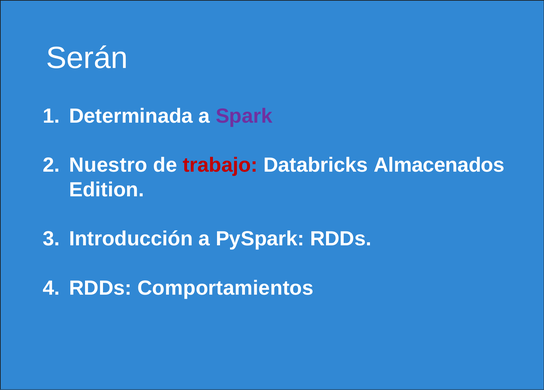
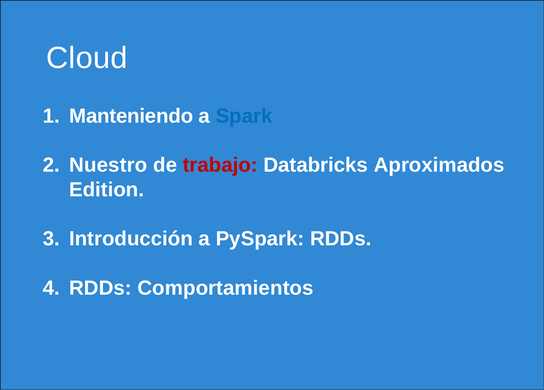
Serán: Serán -> Cloud
Determinada: Determinada -> Manteniendo
Spark colour: purple -> blue
Almacenados: Almacenados -> Aproximados
